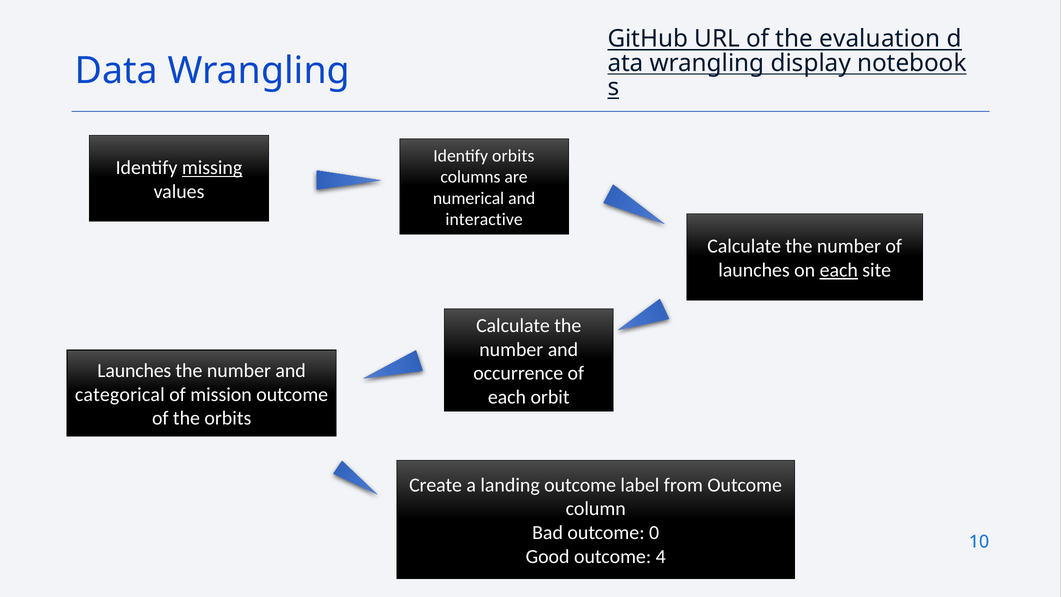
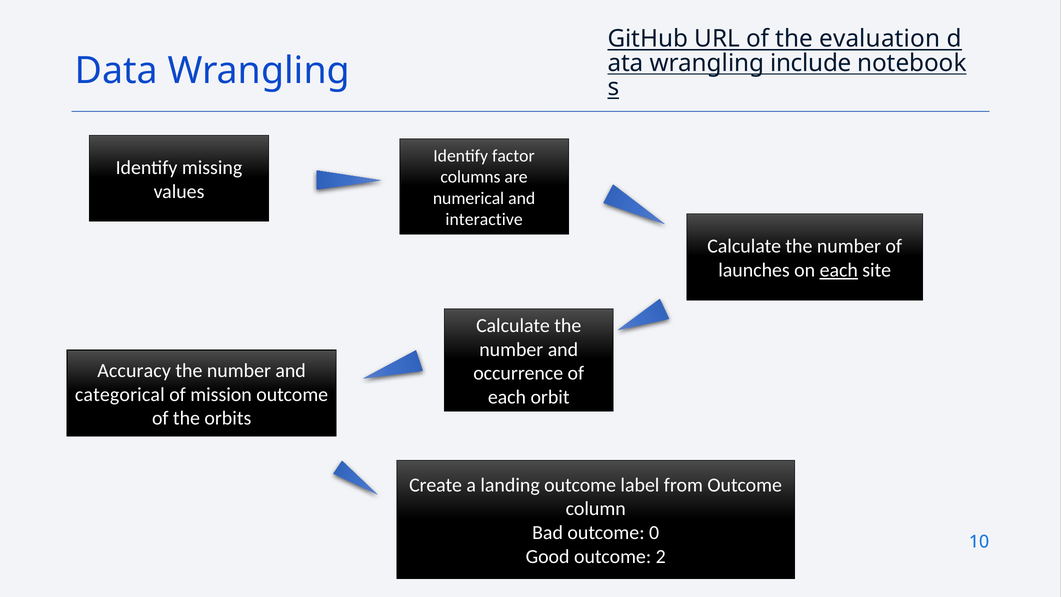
display: display -> include
Identify orbits: orbits -> factor
missing underline: present -> none
Launches at (134, 371): Launches -> Accuracy
4: 4 -> 2
